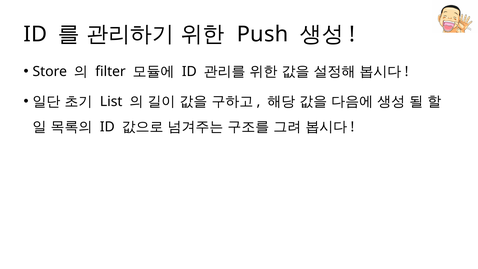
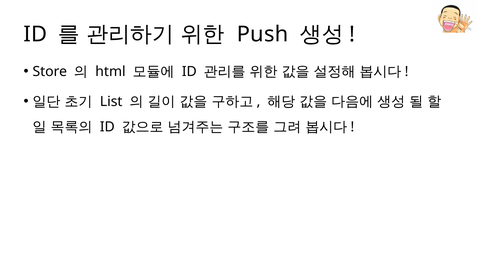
filter: filter -> html
